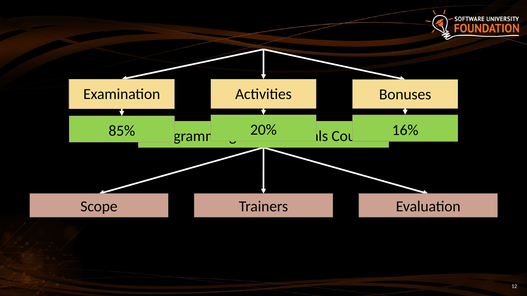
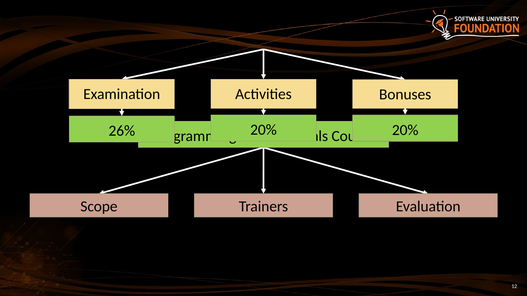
85%: 85% -> 26%
16% at (405, 130): 16% -> 20%
